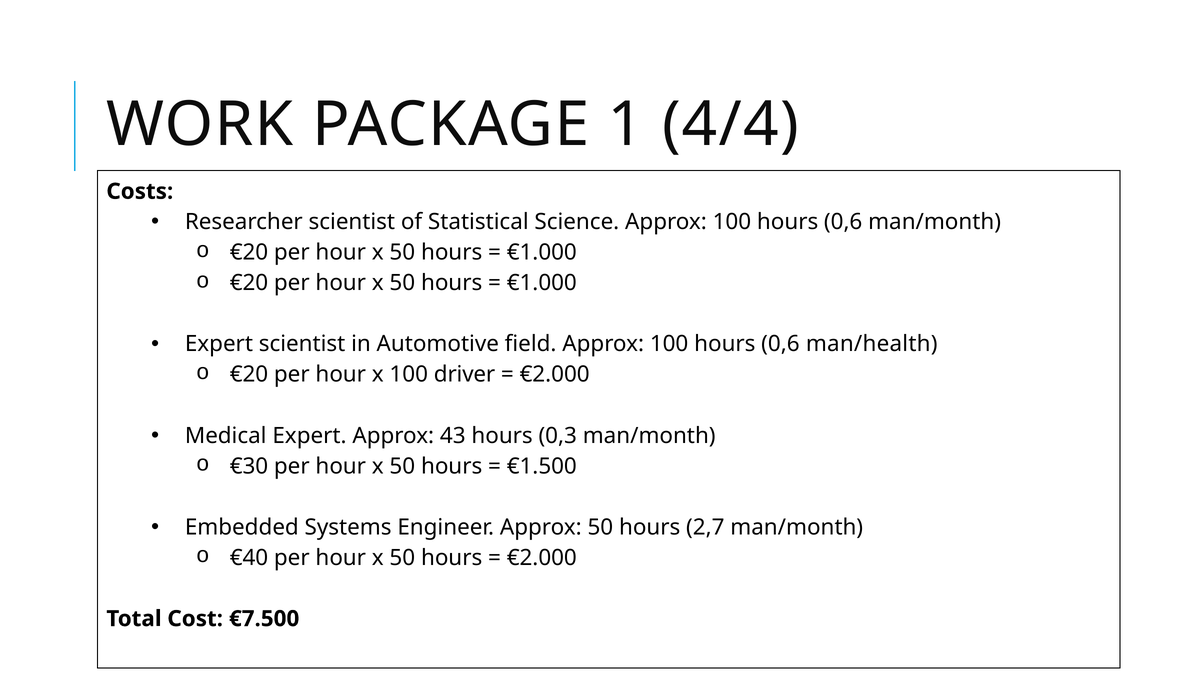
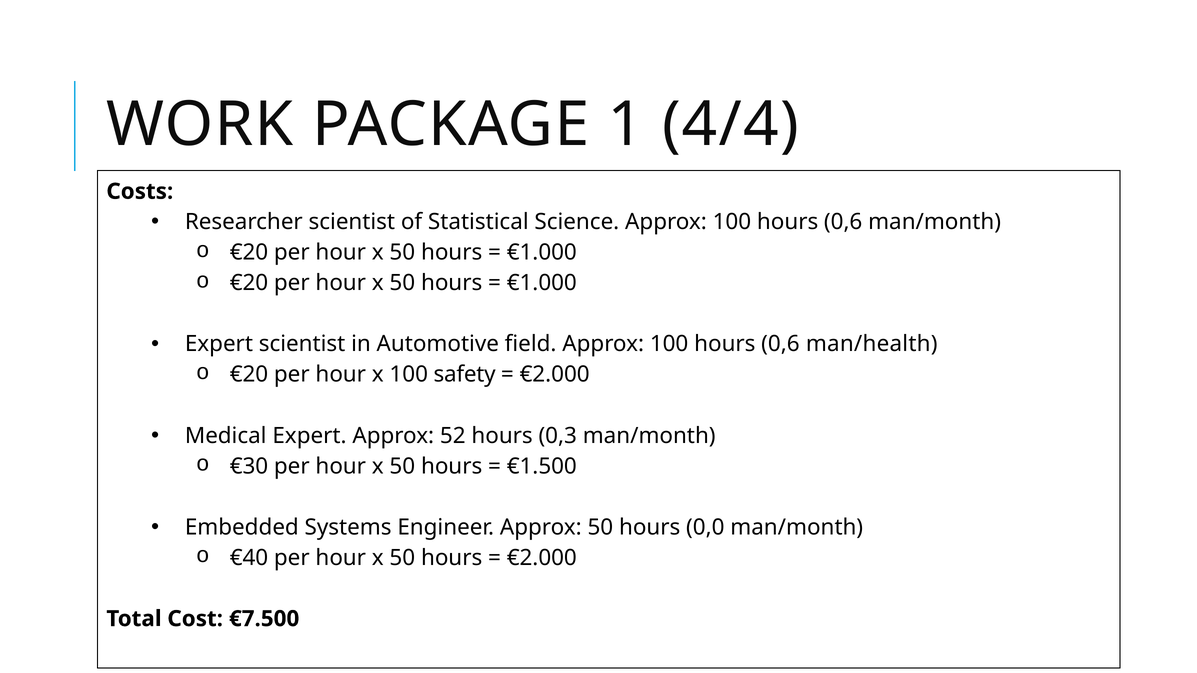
driver: driver -> safety
43: 43 -> 52
2,7: 2,7 -> 0,0
